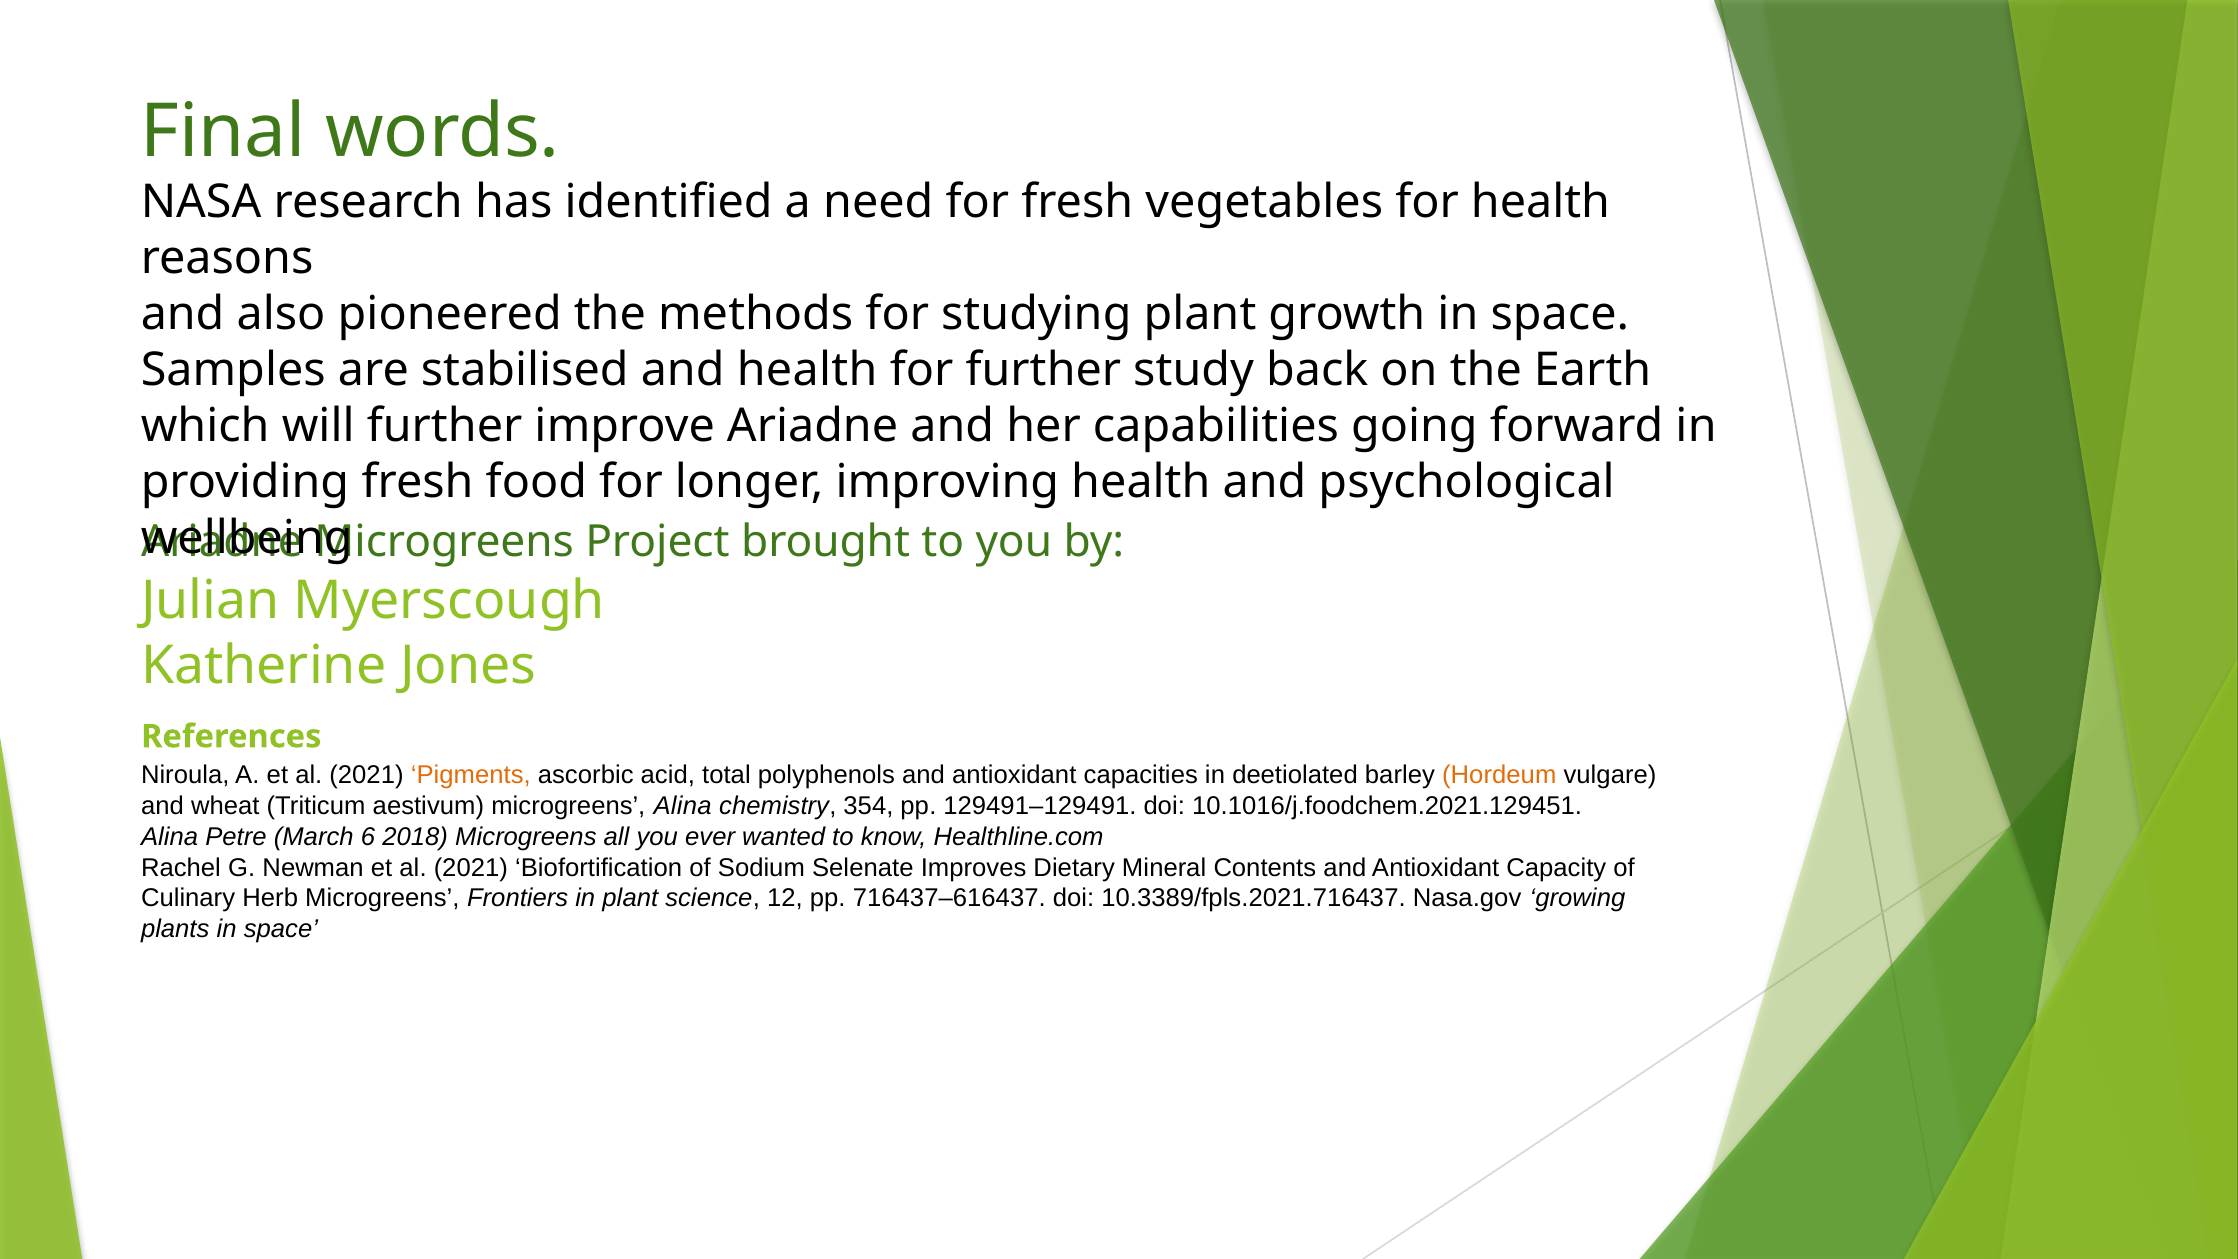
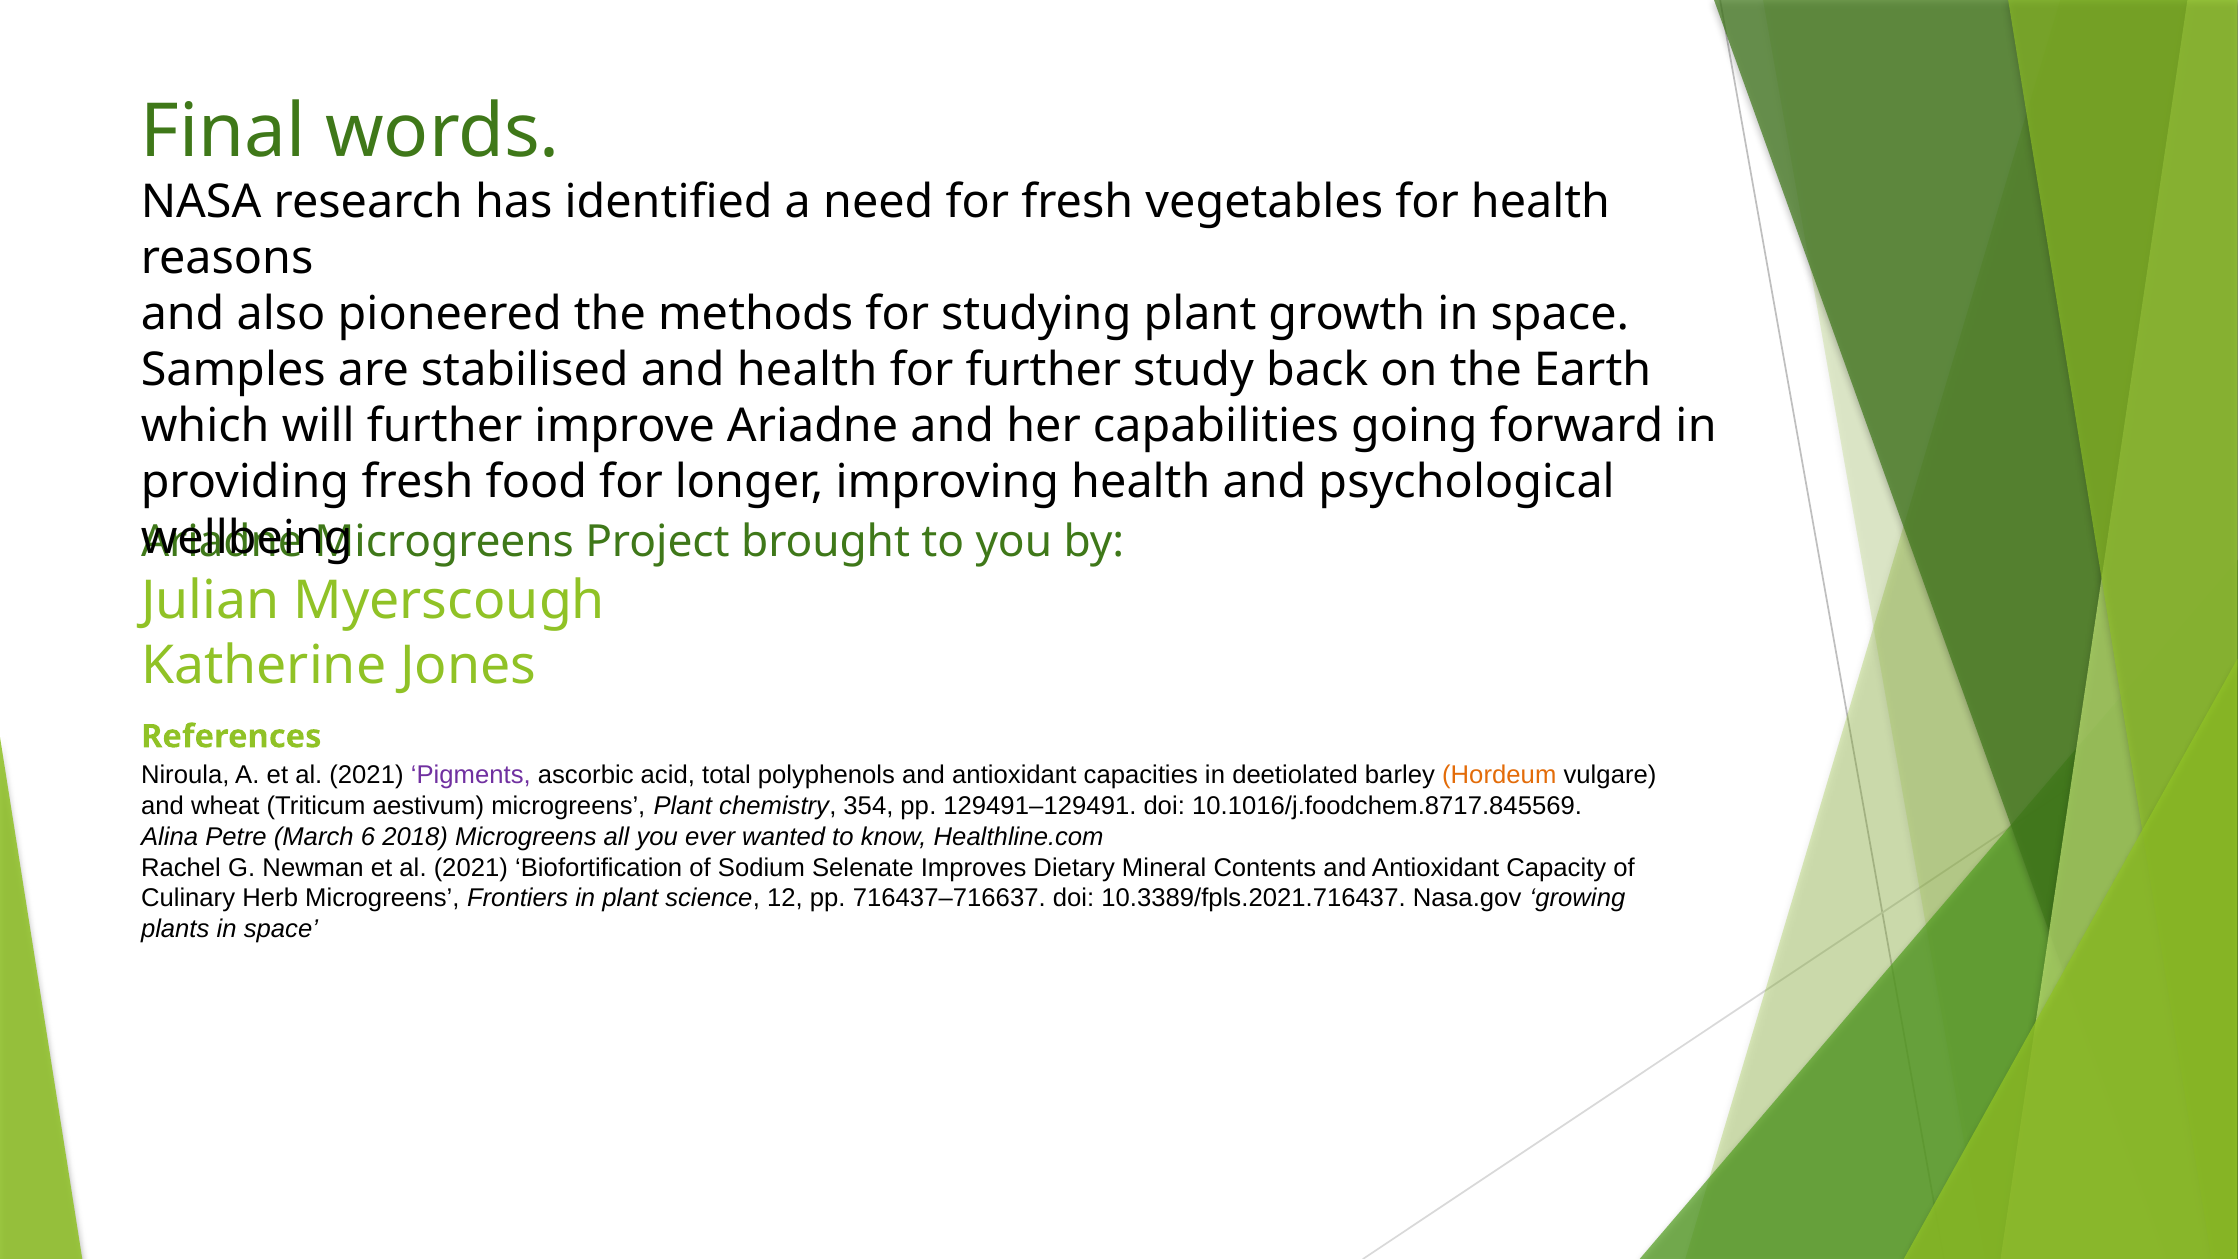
Pigments colour: orange -> purple
microgreens Alina: Alina -> Plant
10.1016/j.foodchem.2021.129451: 10.1016/j.foodchem.2021.129451 -> 10.1016/j.foodchem.8717.845569
716437–616437: 716437–616437 -> 716437–716637
